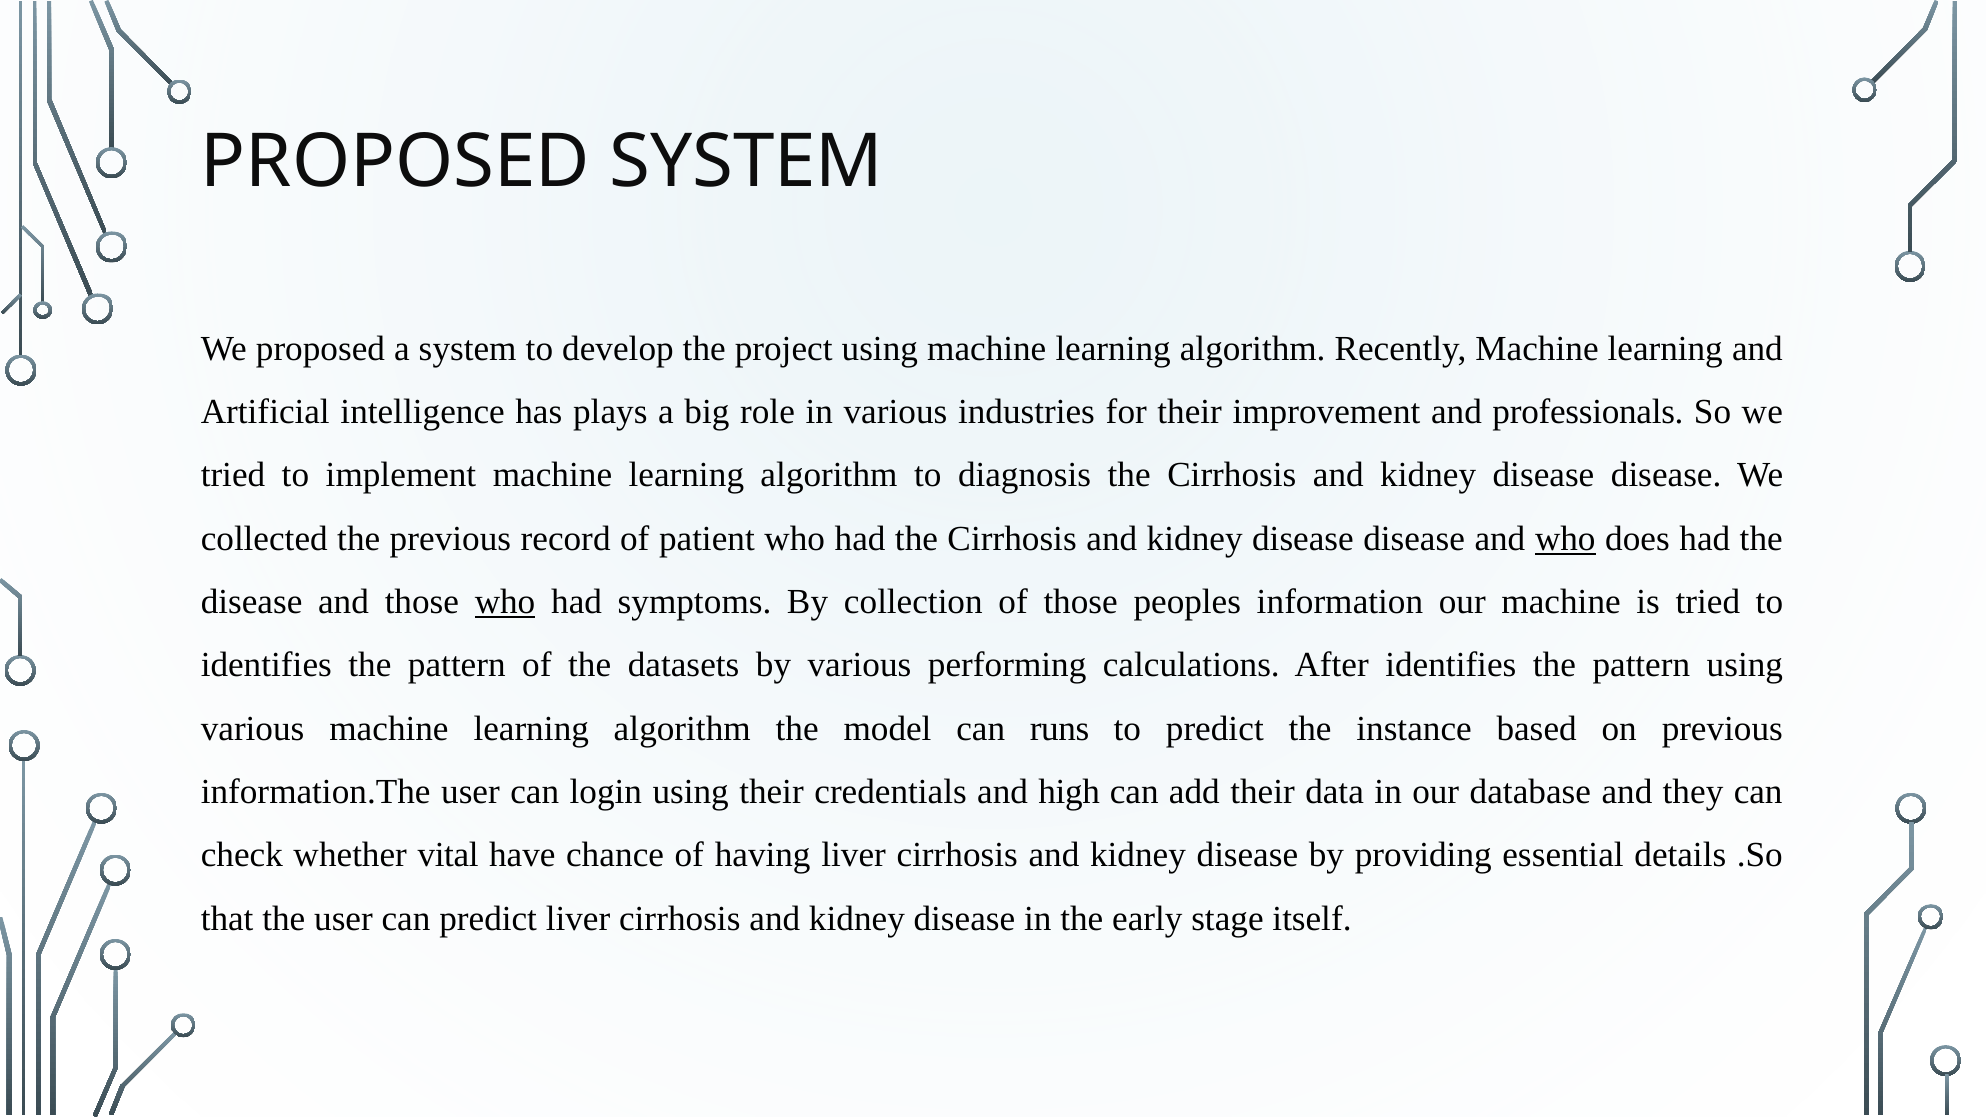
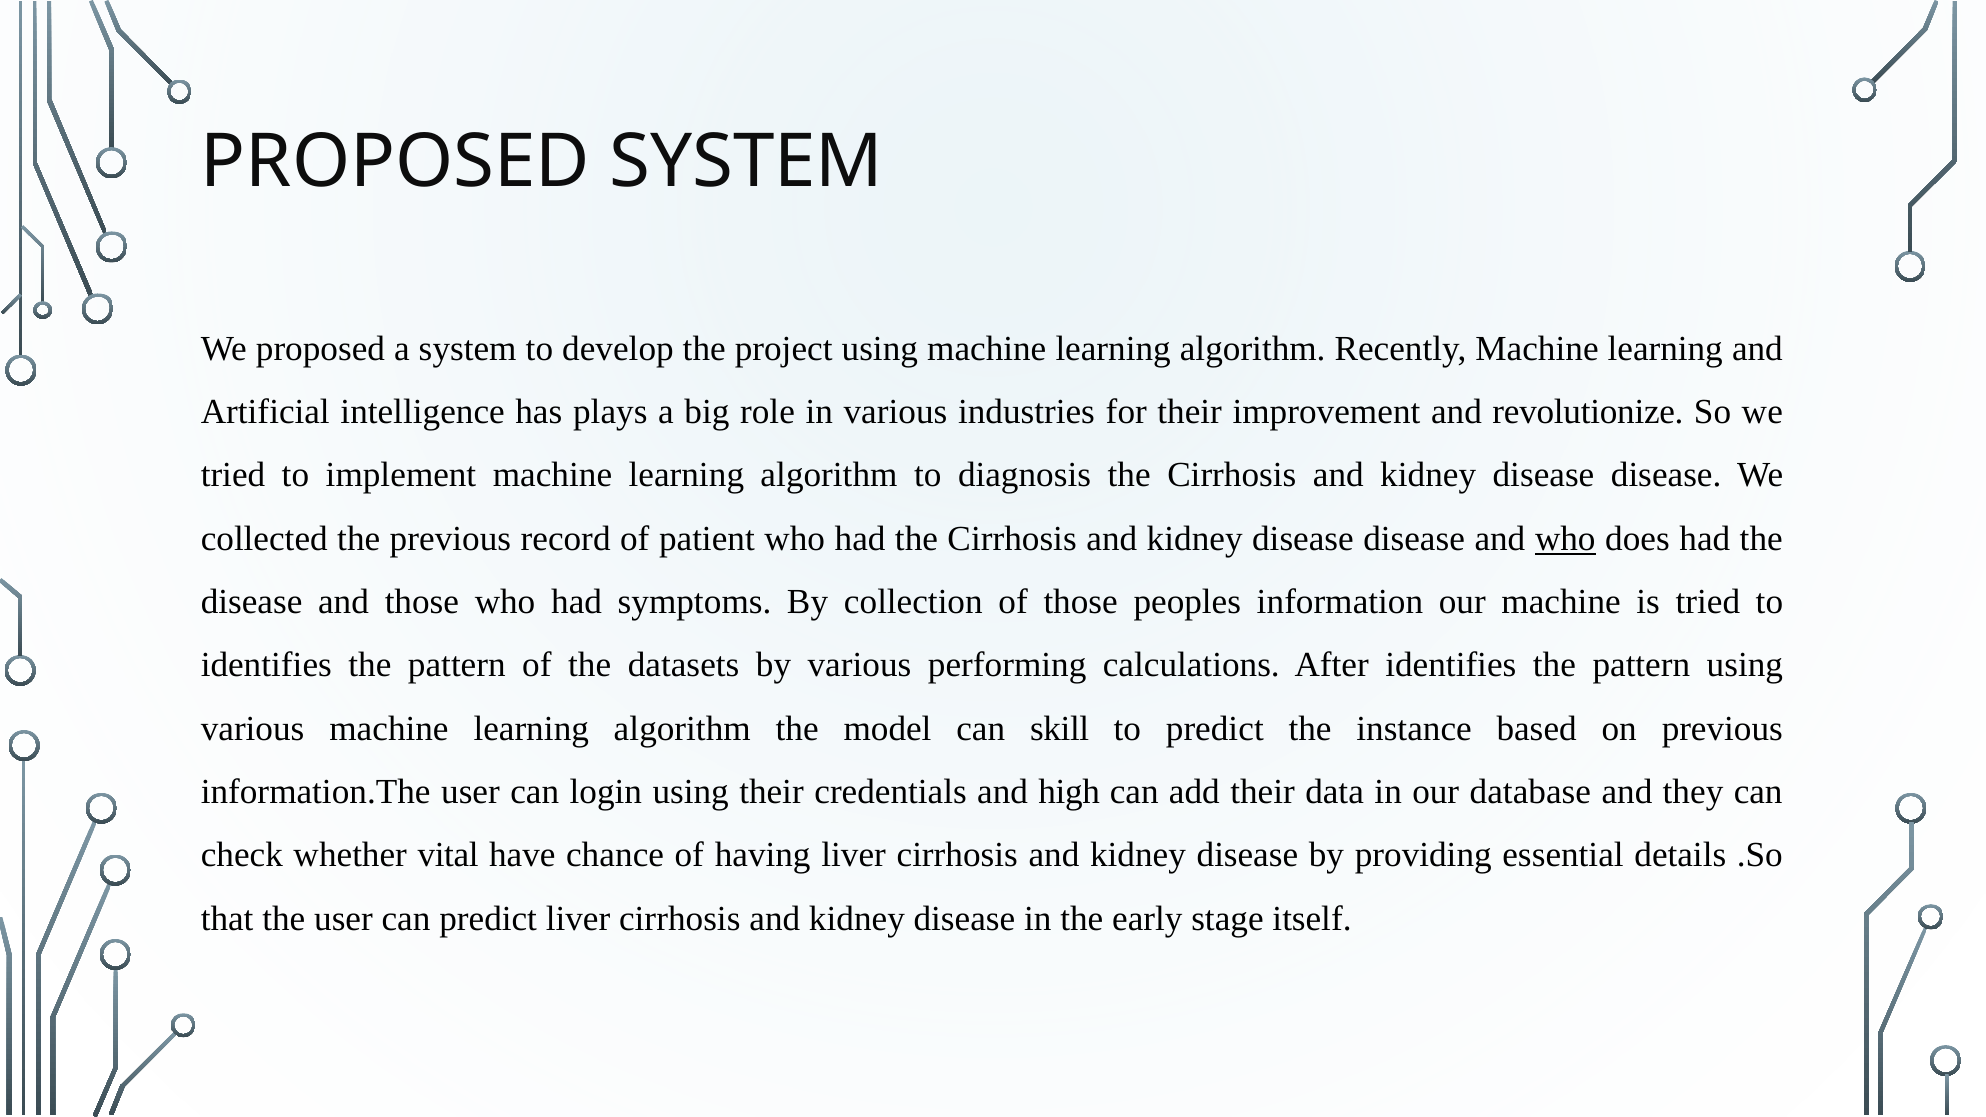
professionals: professionals -> revolutionize
who at (505, 602) underline: present -> none
runs: runs -> skill
